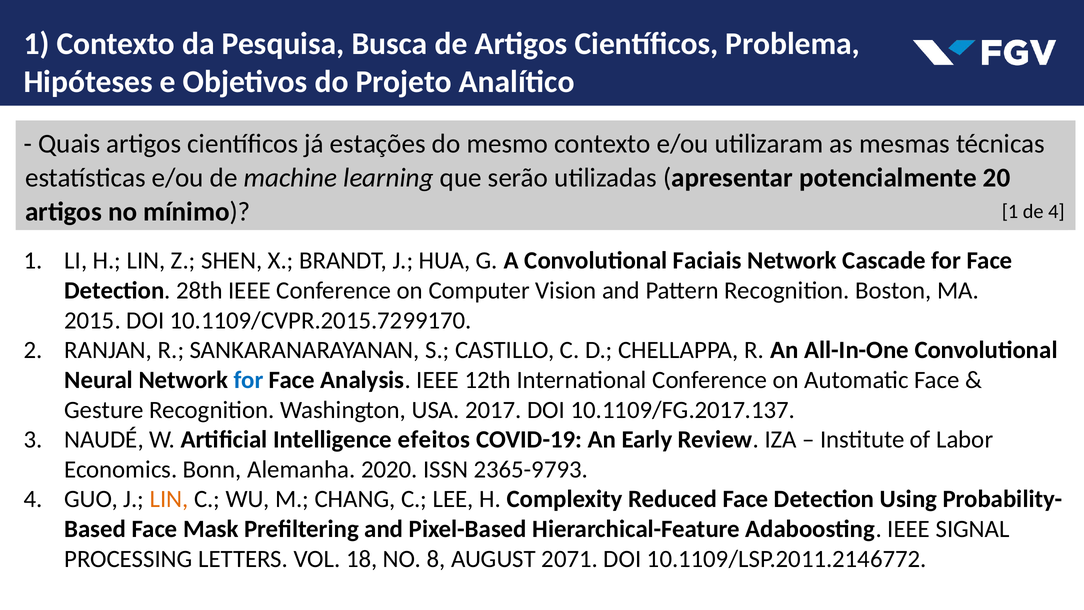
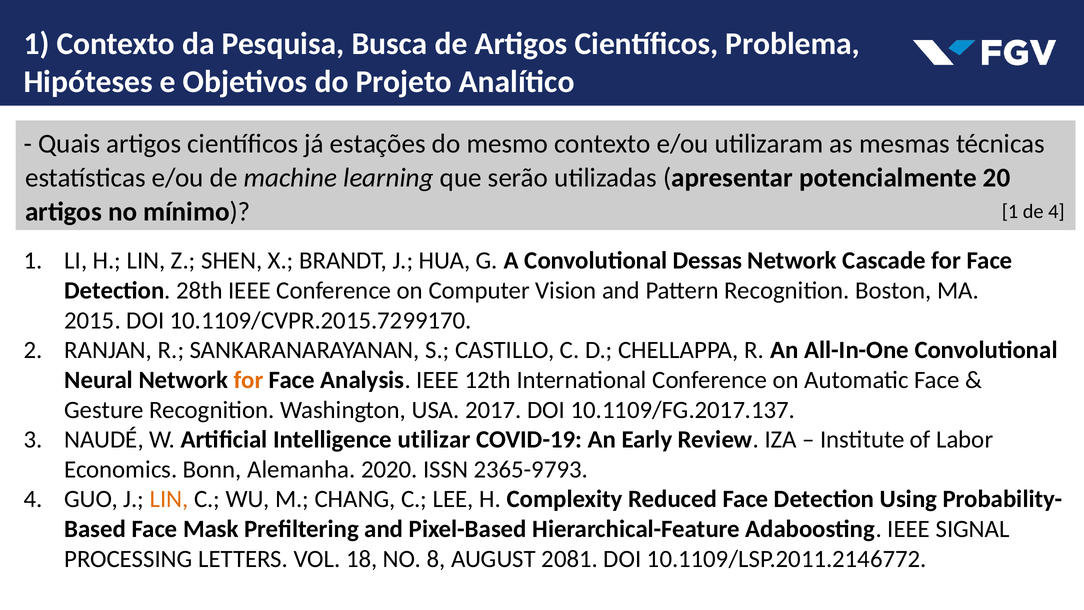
Faciais: Faciais -> Dessas
for at (249, 380) colour: blue -> orange
efeitos: efeitos -> utilizar
2071: 2071 -> 2081
